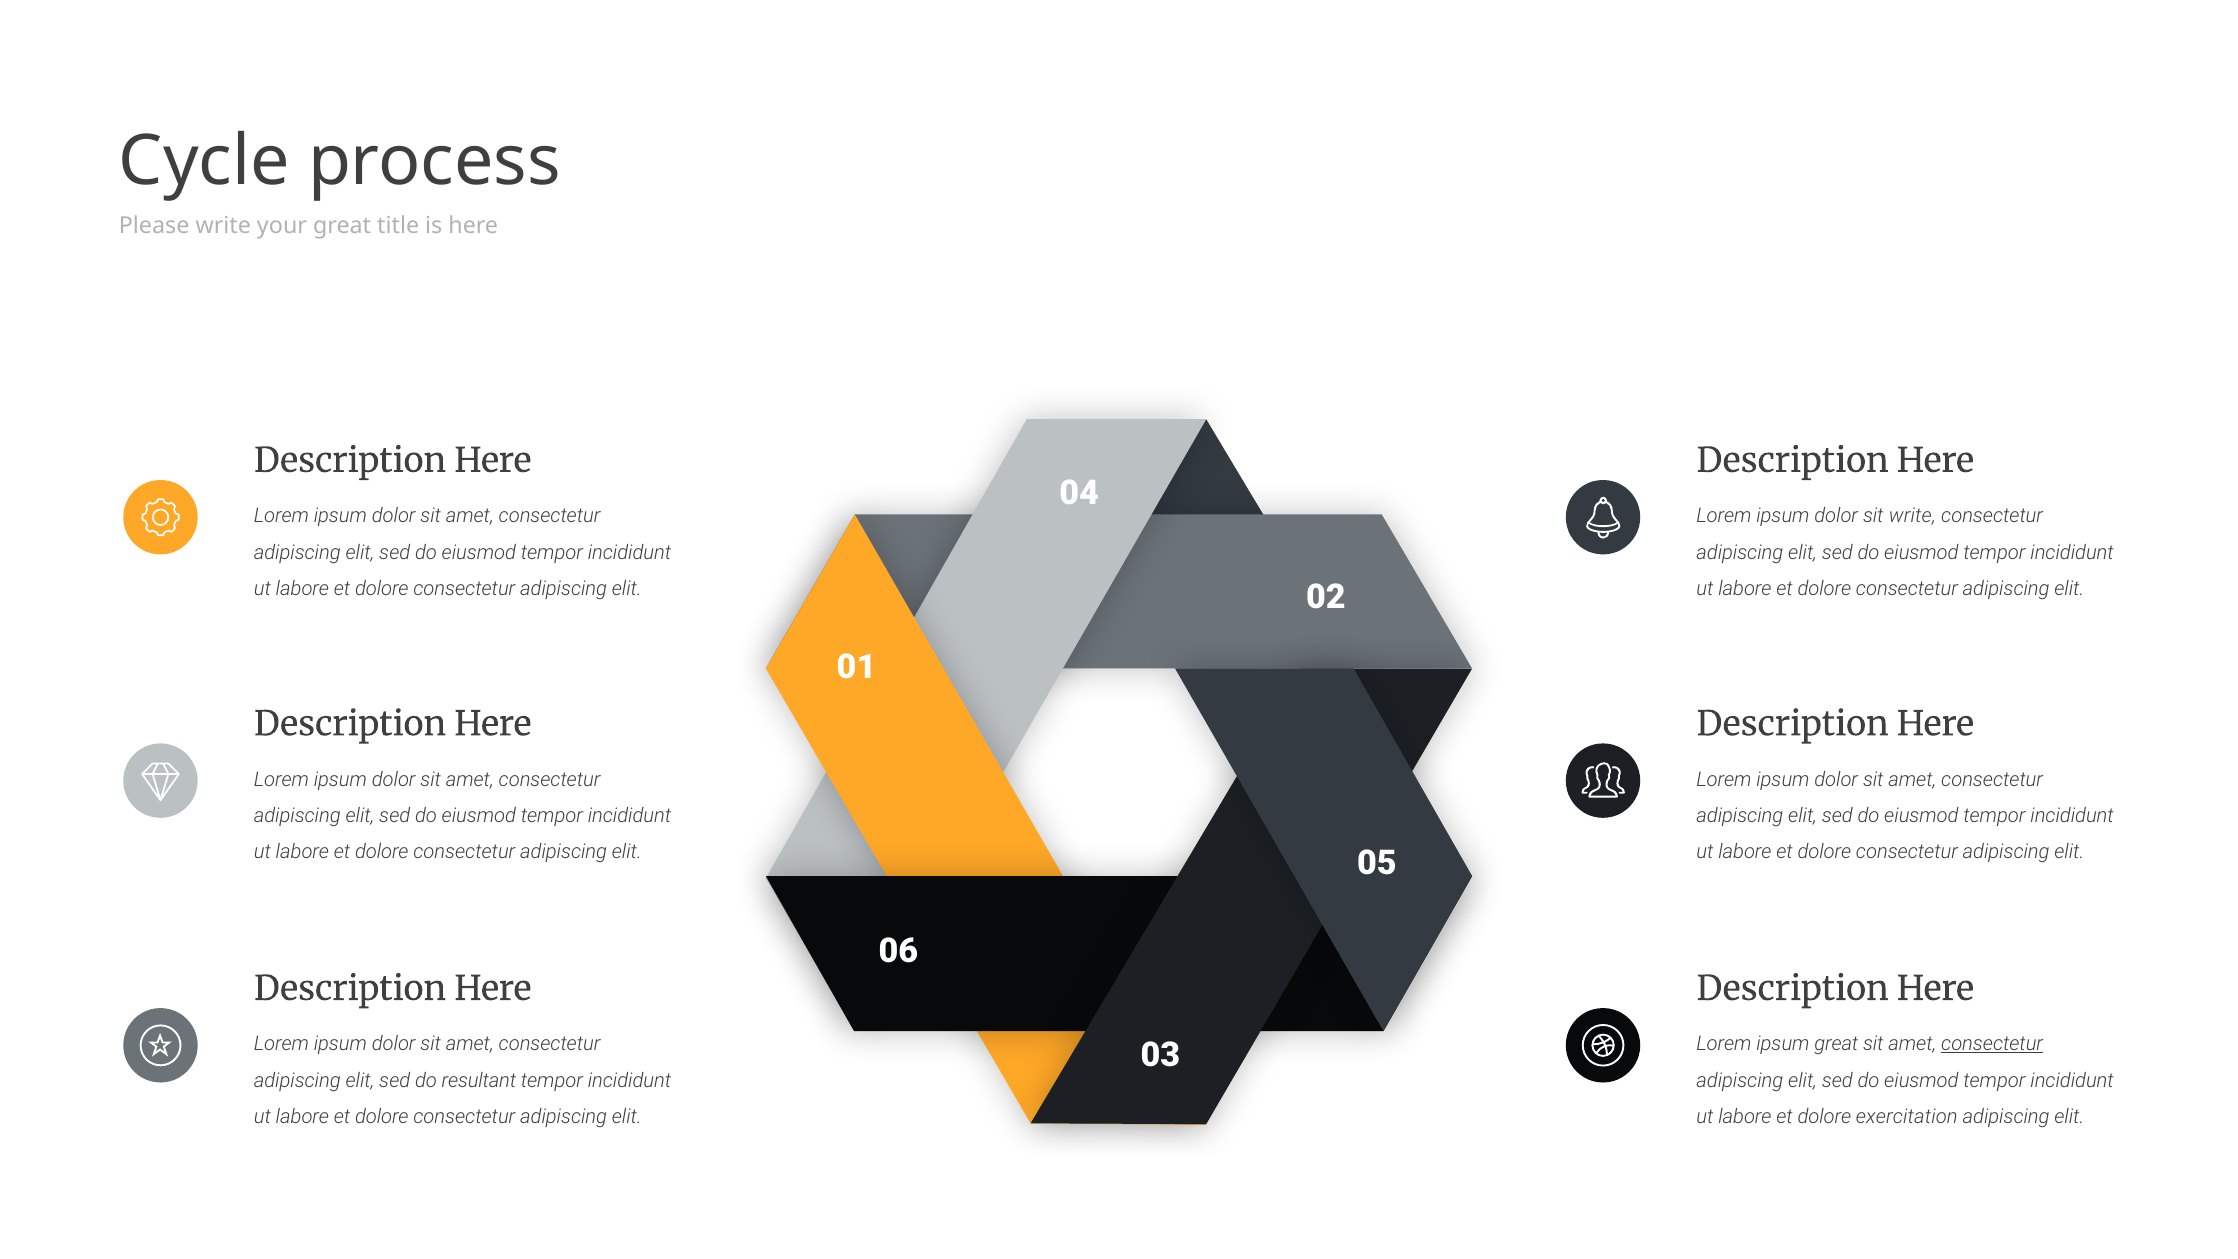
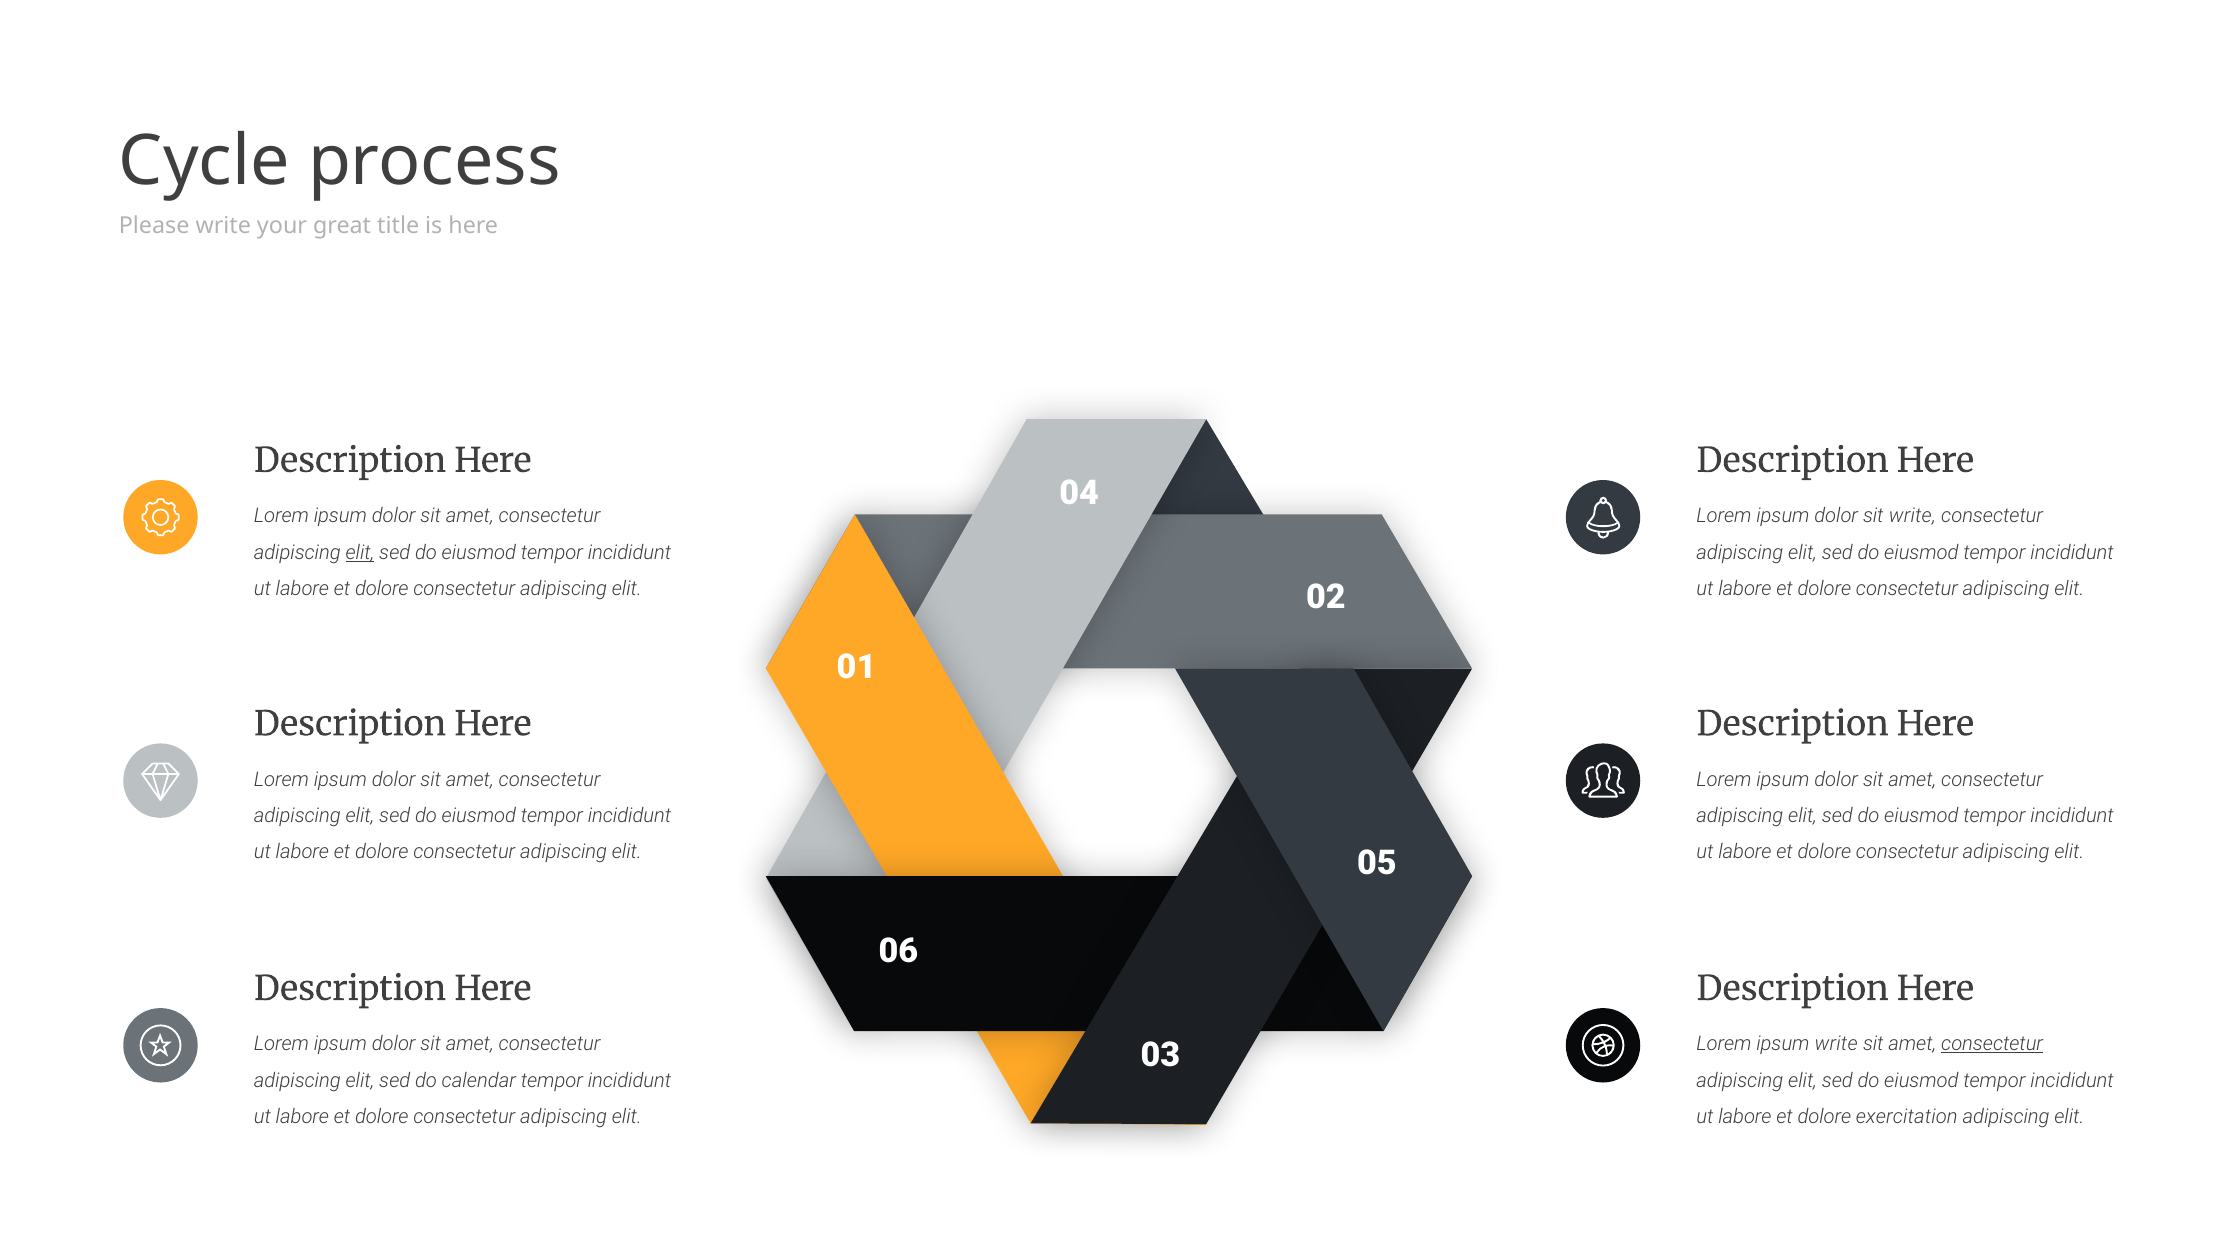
elit at (360, 552) underline: none -> present
ipsum great: great -> write
resultant: resultant -> calendar
